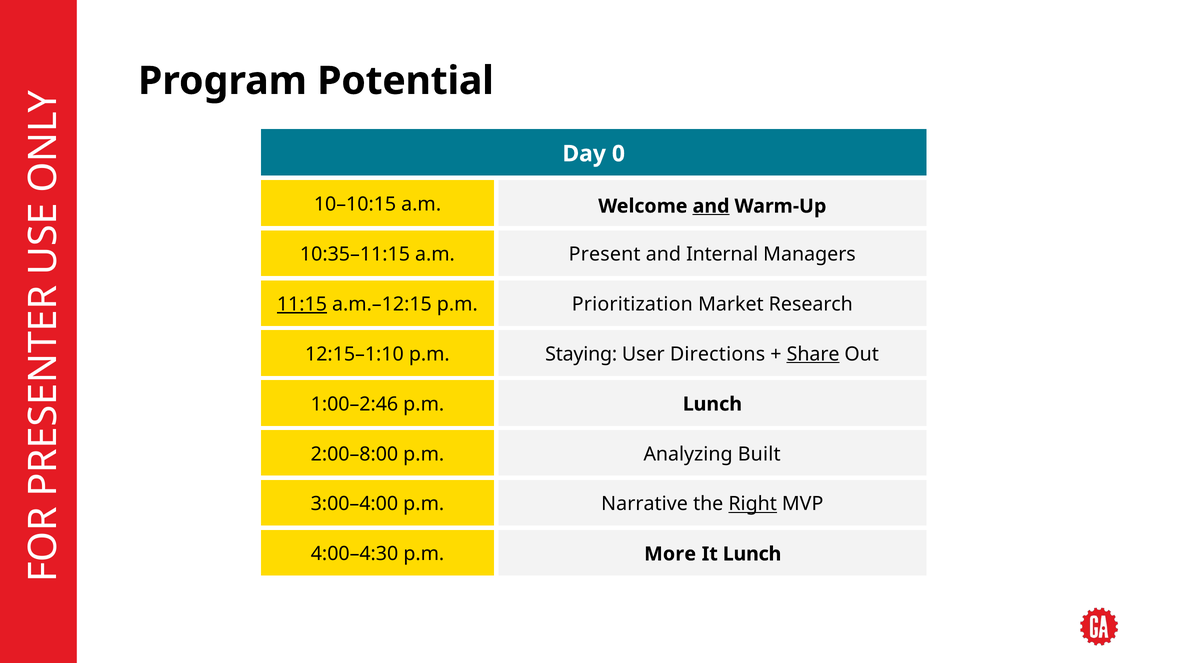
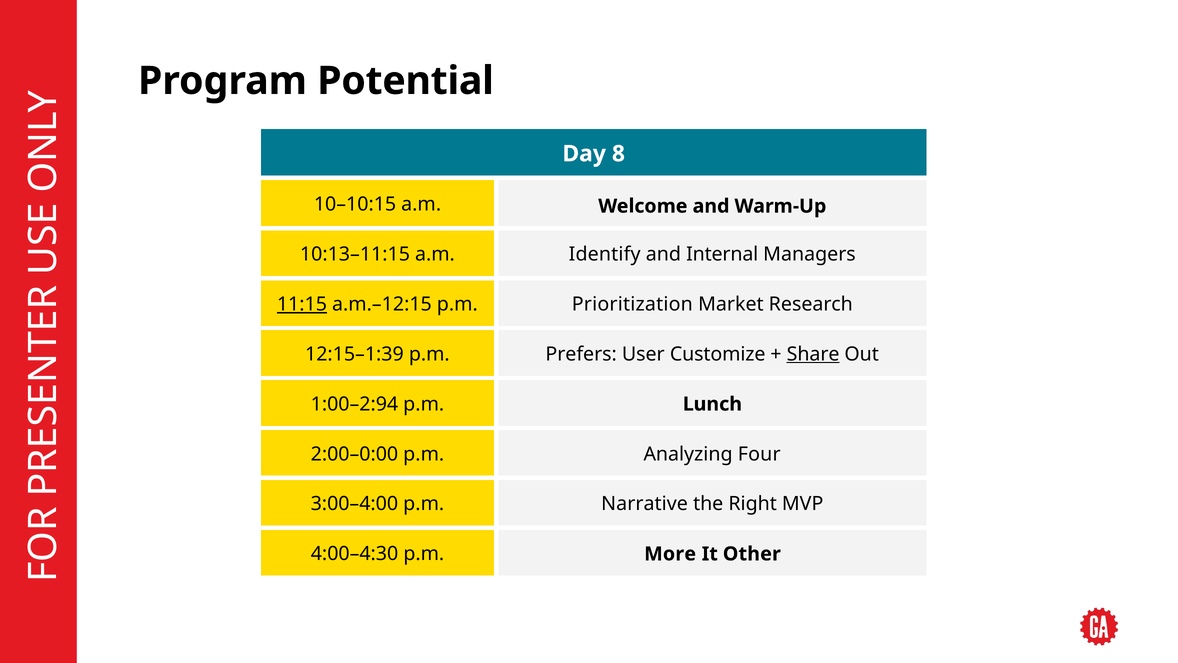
0: 0 -> 8
and at (711, 206) underline: present -> none
10:35–11:15: 10:35–11:15 -> 10:13–11:15
Present: Present -> Identify
12:15–1:10: 12:15–1:10 -> 12:15–1:39
Staying: Staying -> Prefers
Directions: Directions -> Customize
1:00–2:46: 1:00–2:46 -> 1:00–2:94
2:00–8:00: 2:00–8:00 -> 2:00–0:00
Built: Built -> Four
Right underline: present -> none
It Lunch: Lunch -> Other
